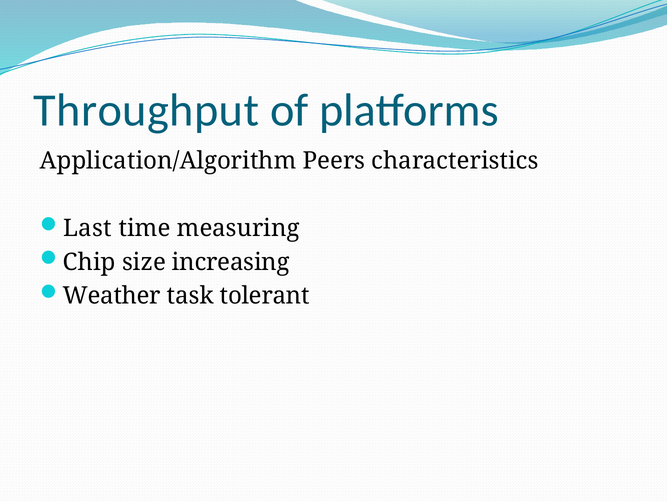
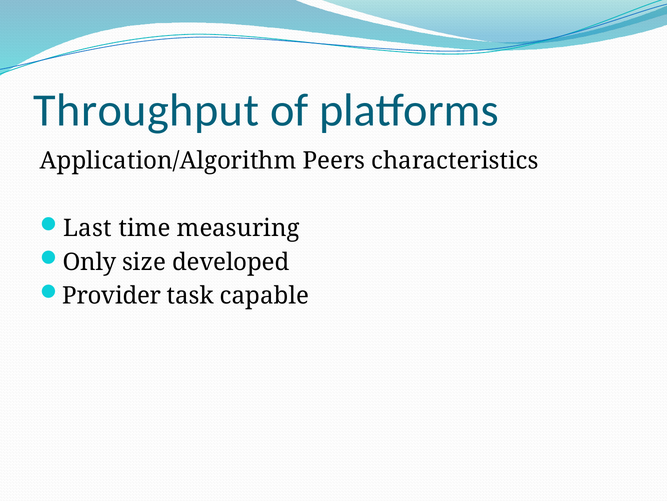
Chip: Chip -> Only
increasing: increasing -> developed
Weather: Weather -> Provider
tolerant: tolerant -> capable
